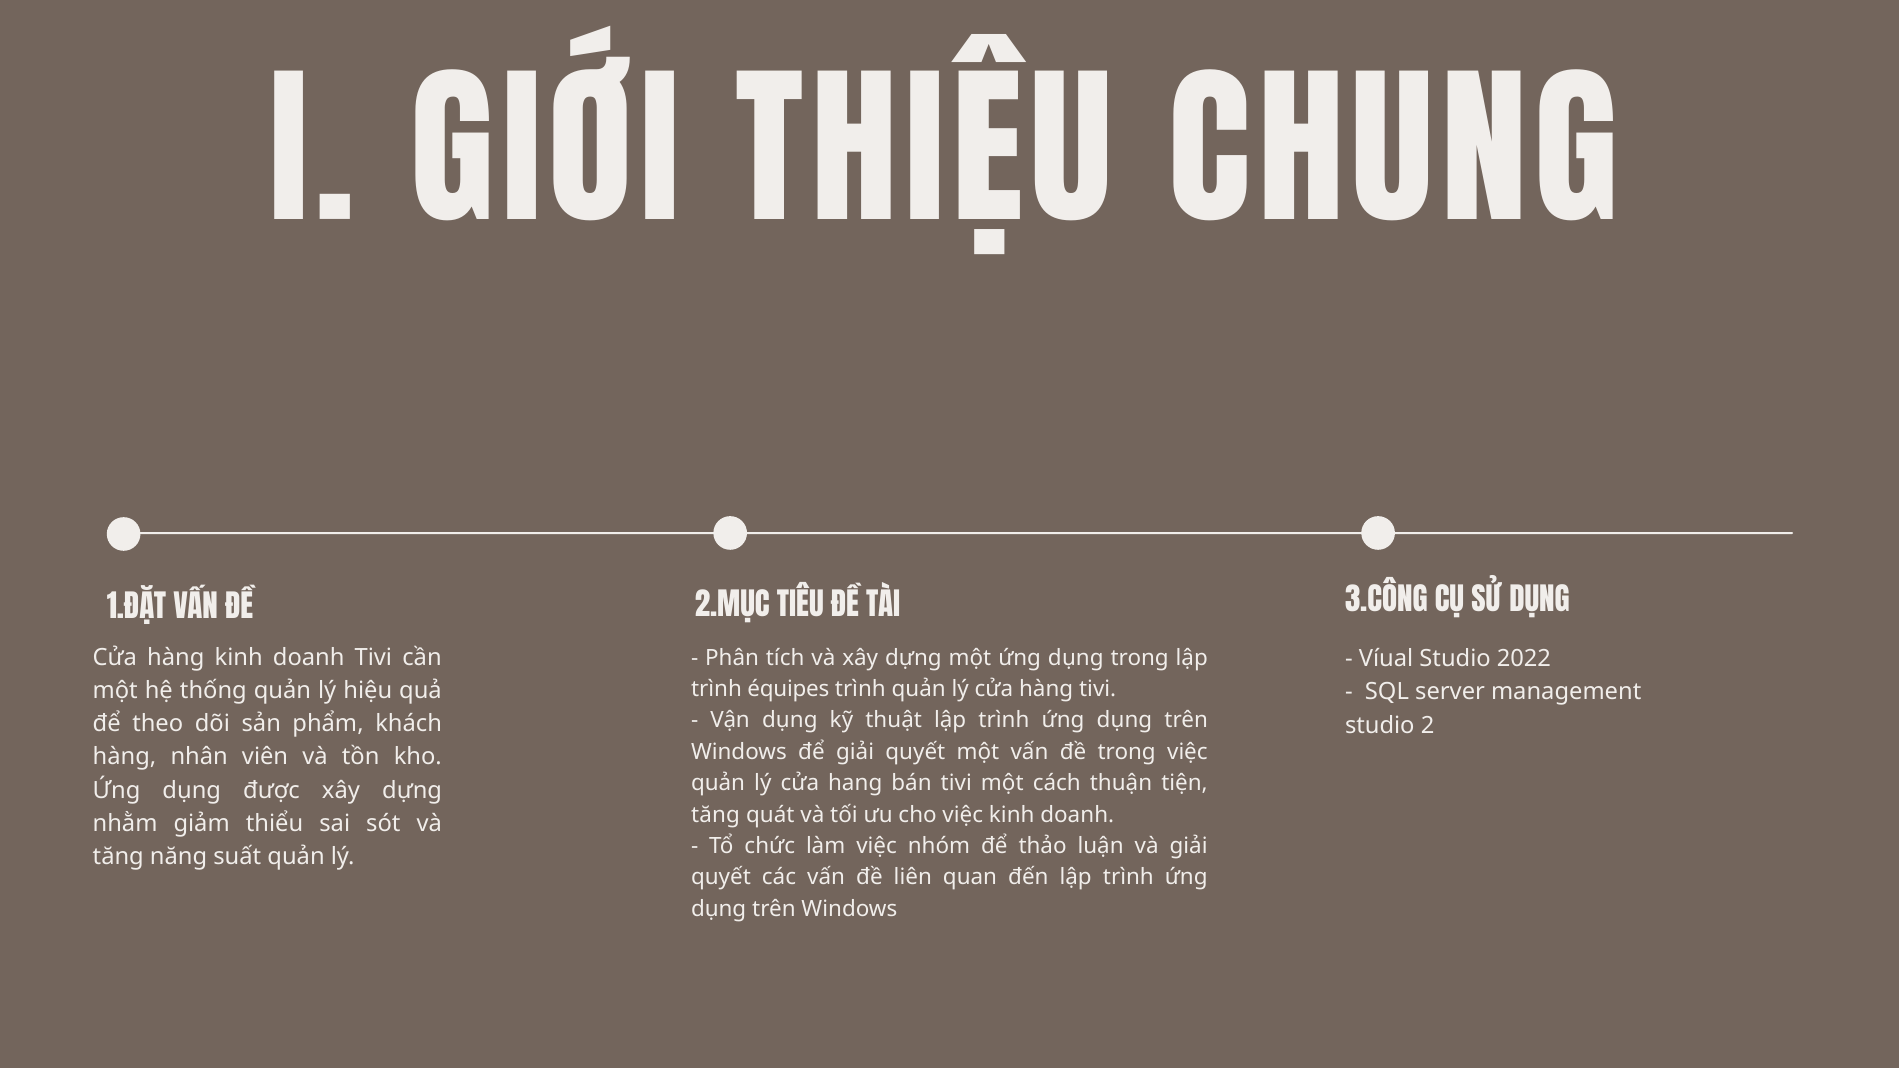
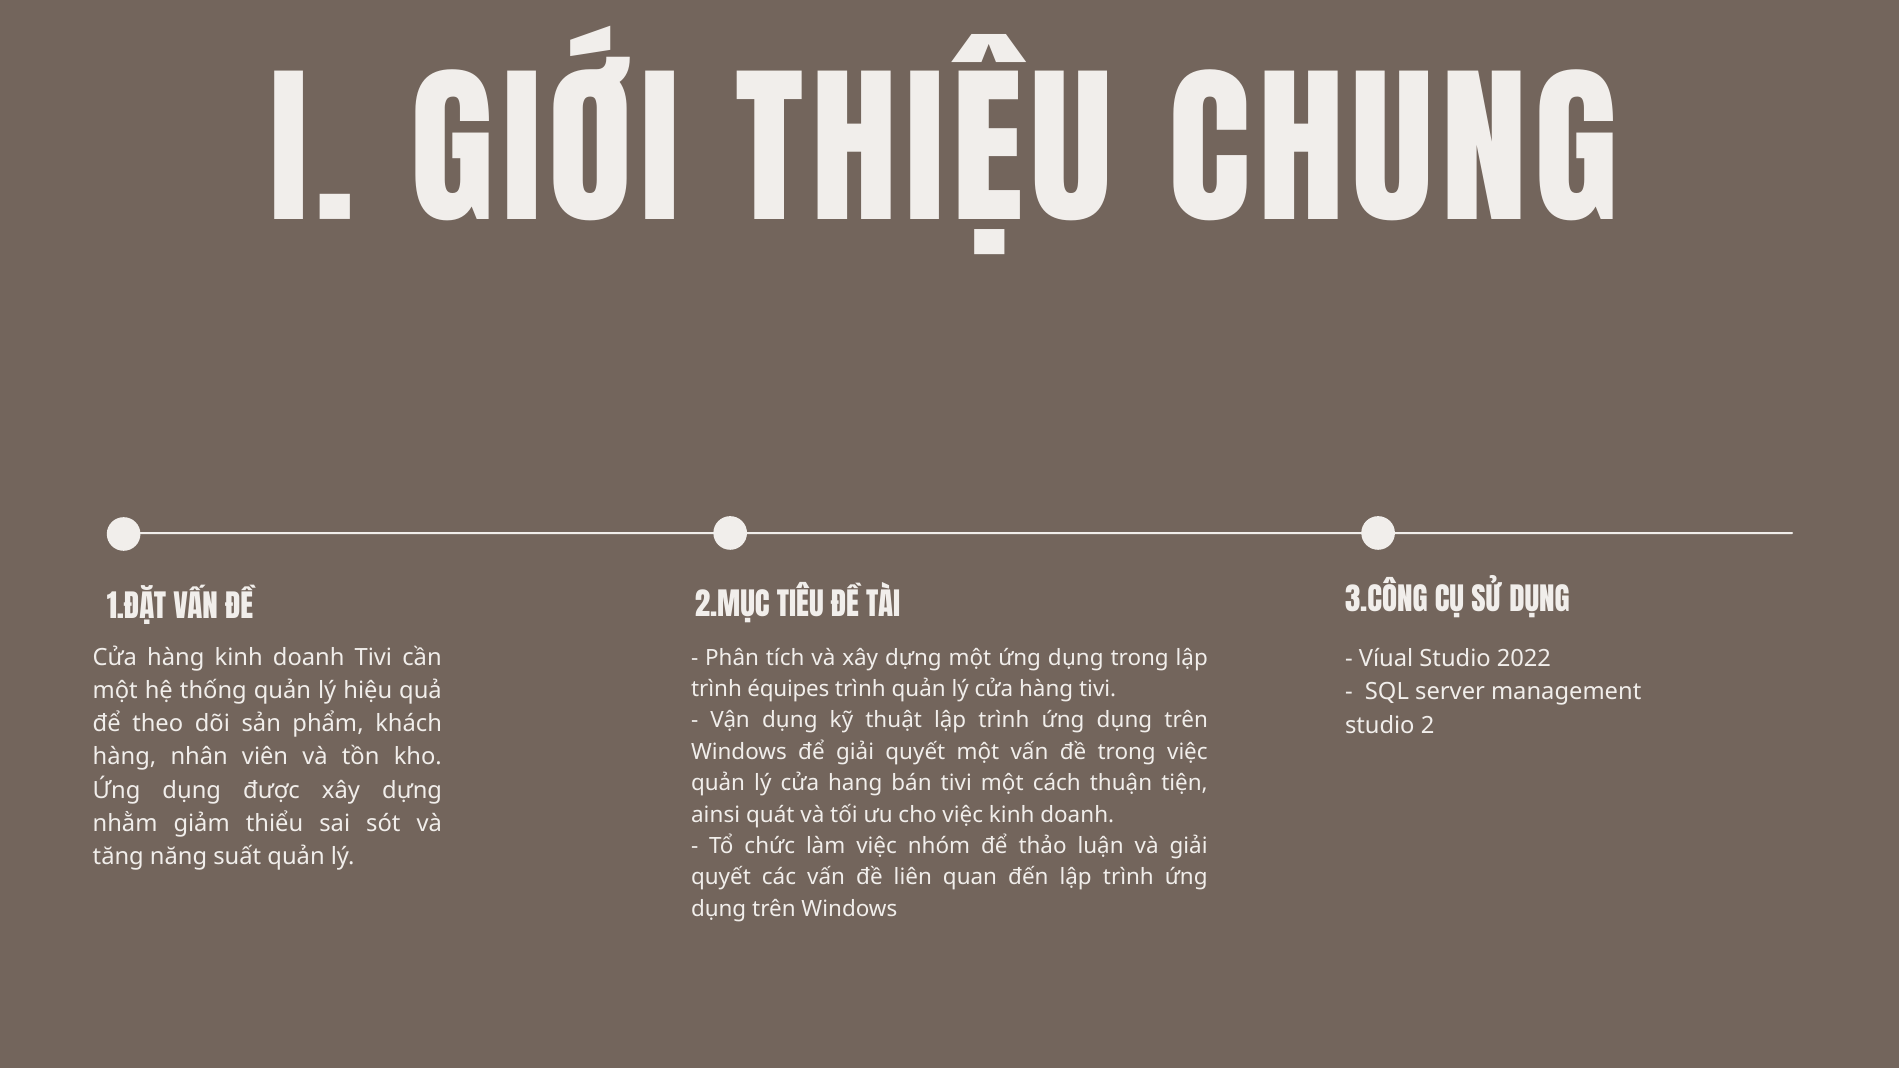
tăng at (716, 815): tăng -> ainsi
